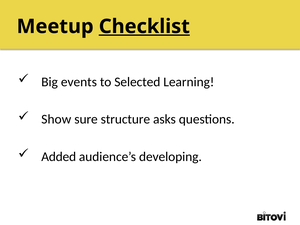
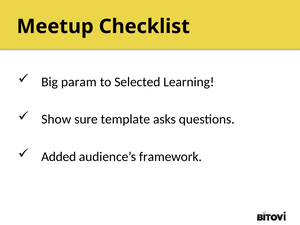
Checklist underline: present -> none
events: events -> param
structure: structure -> template
developing: developing -> framework
